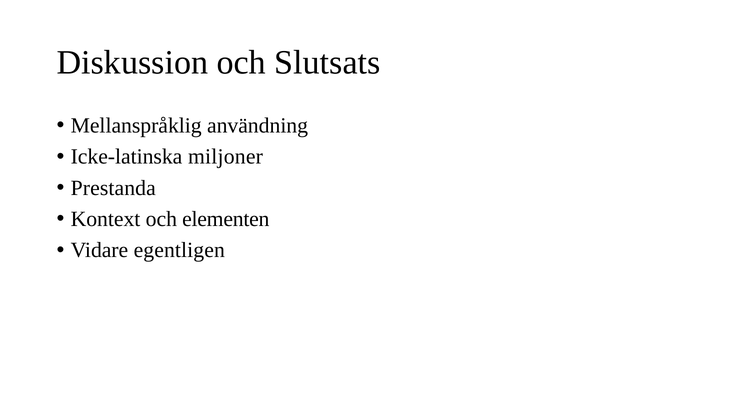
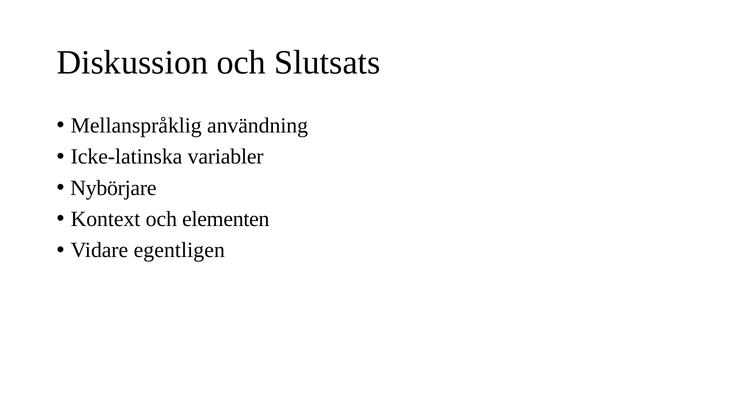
miljoner: miljoner -> variabler
Prestanda: Prestanda -> Nybörjare
